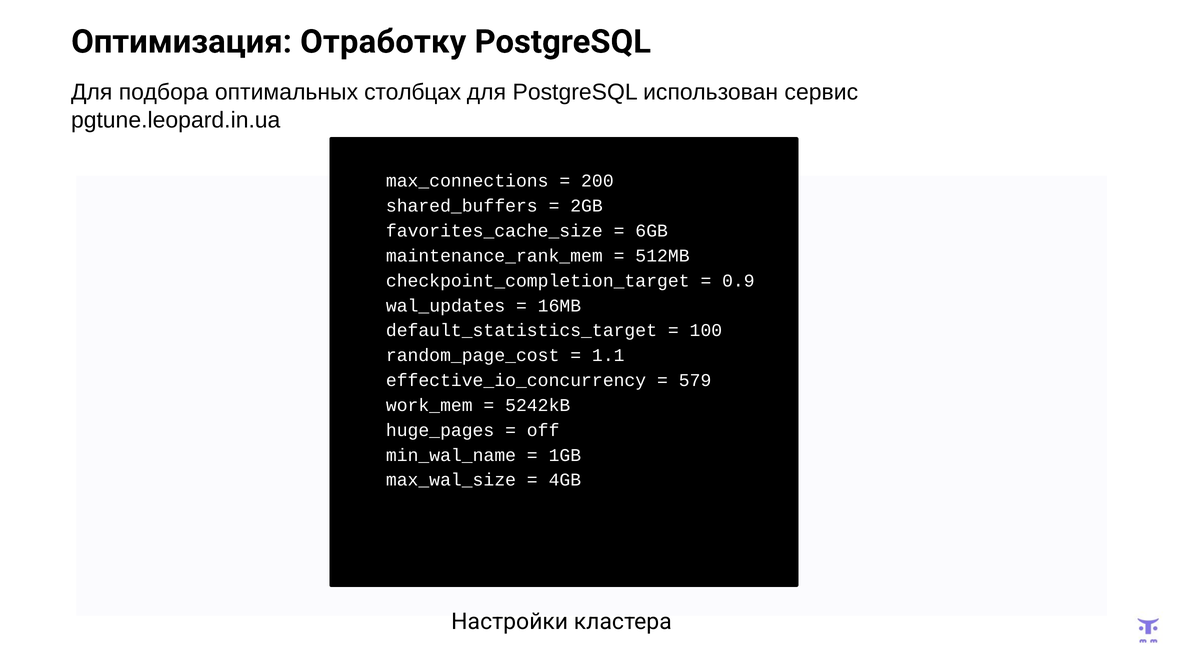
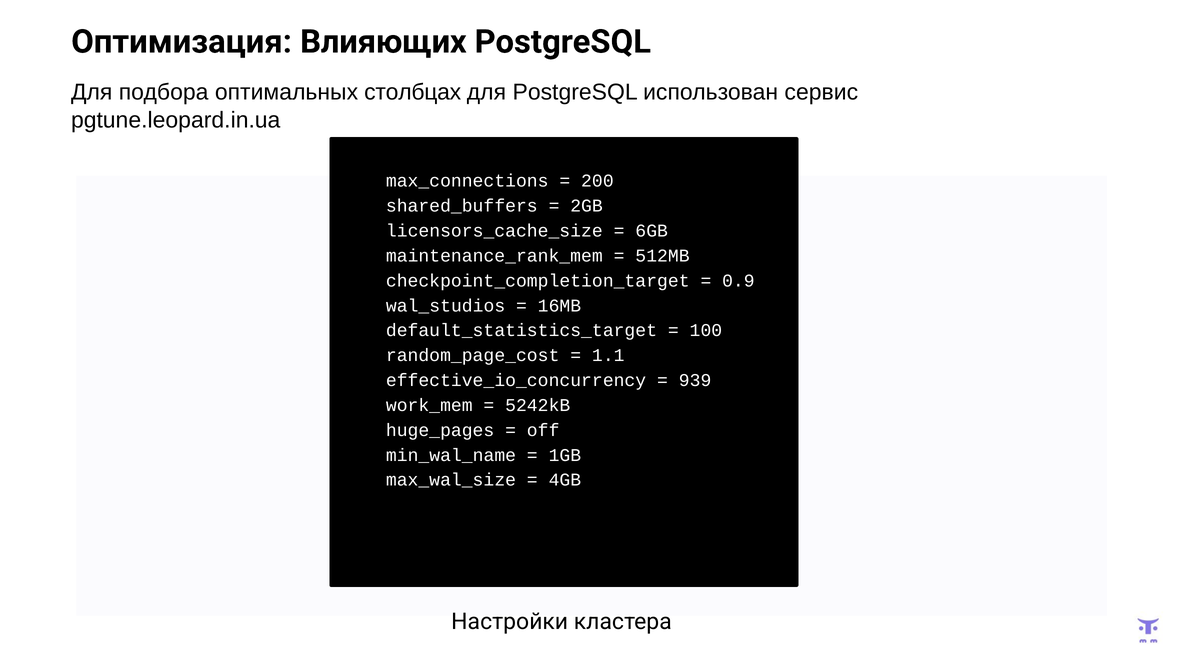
Отработку: Отработку -> Влияющих
favorites_cache_size: favorites_cache_size -> licensors_cache_size
wal_updates: wal_updates -> wal_studios
579: 579 -> 939
